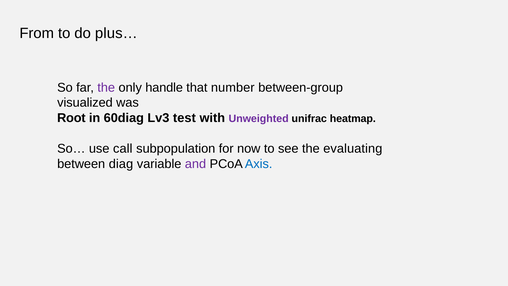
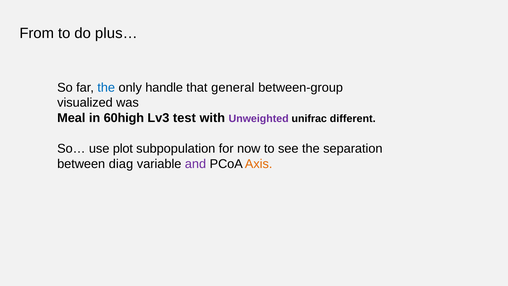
the at (106, 87) colour: purple -> blue
number: number -> general
Root: Root -> Meal
60diag: 60diag -> 60high
heatmap: heatmap -> different
call: call -> plot
evaluating: evaluating -> separation
Axis colour: blue -> orange
